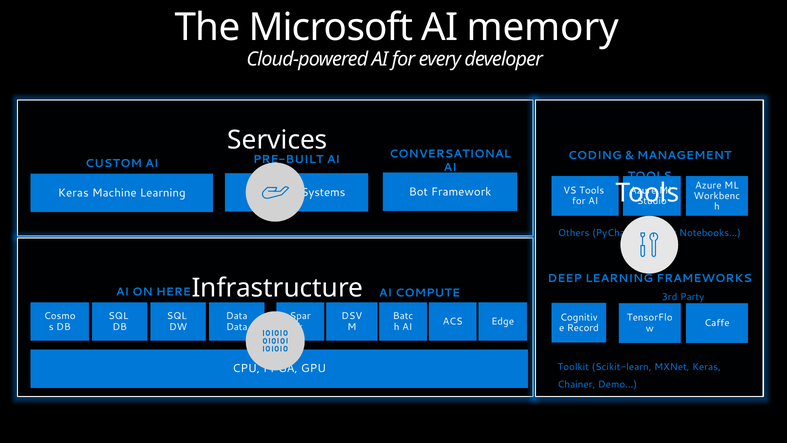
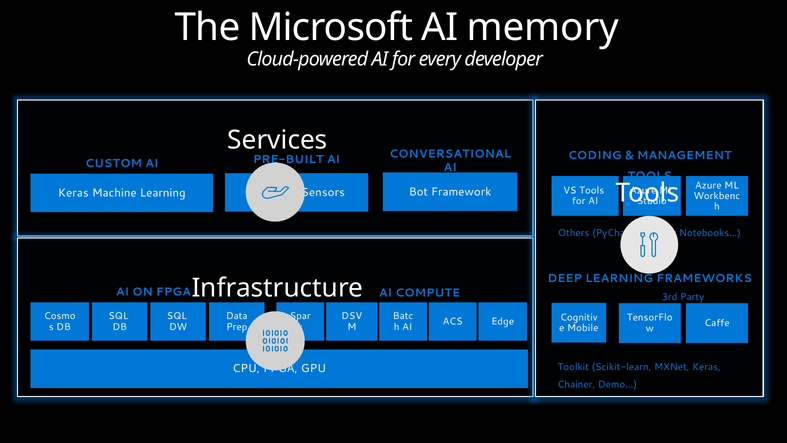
Systems: Systems -> Sensors
ON HERE: HERE -> FPGA
Data at (237, 327): Data -> Prep
Record: Record -> Mobile
